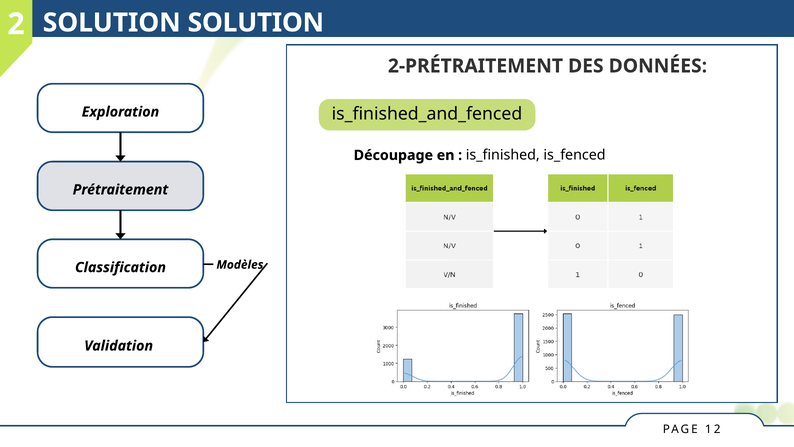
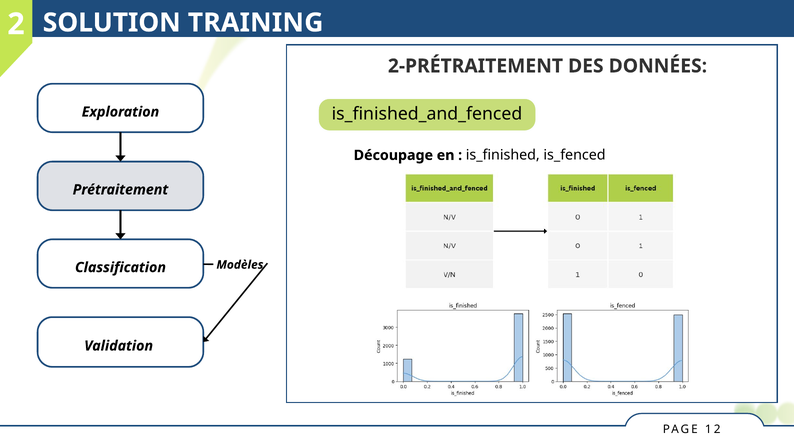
SOLUTION SOLUTION: SOLUTION -> TRAINING
